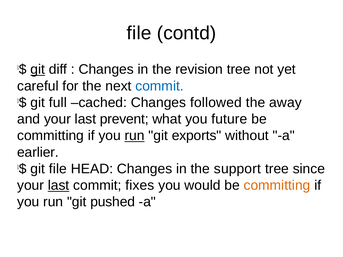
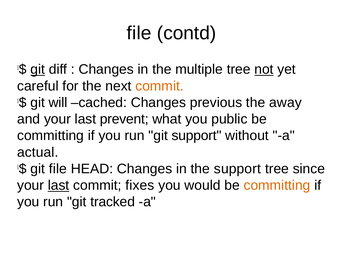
revision: revision -> multiple
not underline: none -> present
commit at (160, 86) colour: blue -> orange
full: full -> will
followed: followed -> previous
future: future -> public
run at (135, 136) underline: present -> none
git exports: exports -> support
earlier: earlier -> actual
pushed: pushed -> tracked
